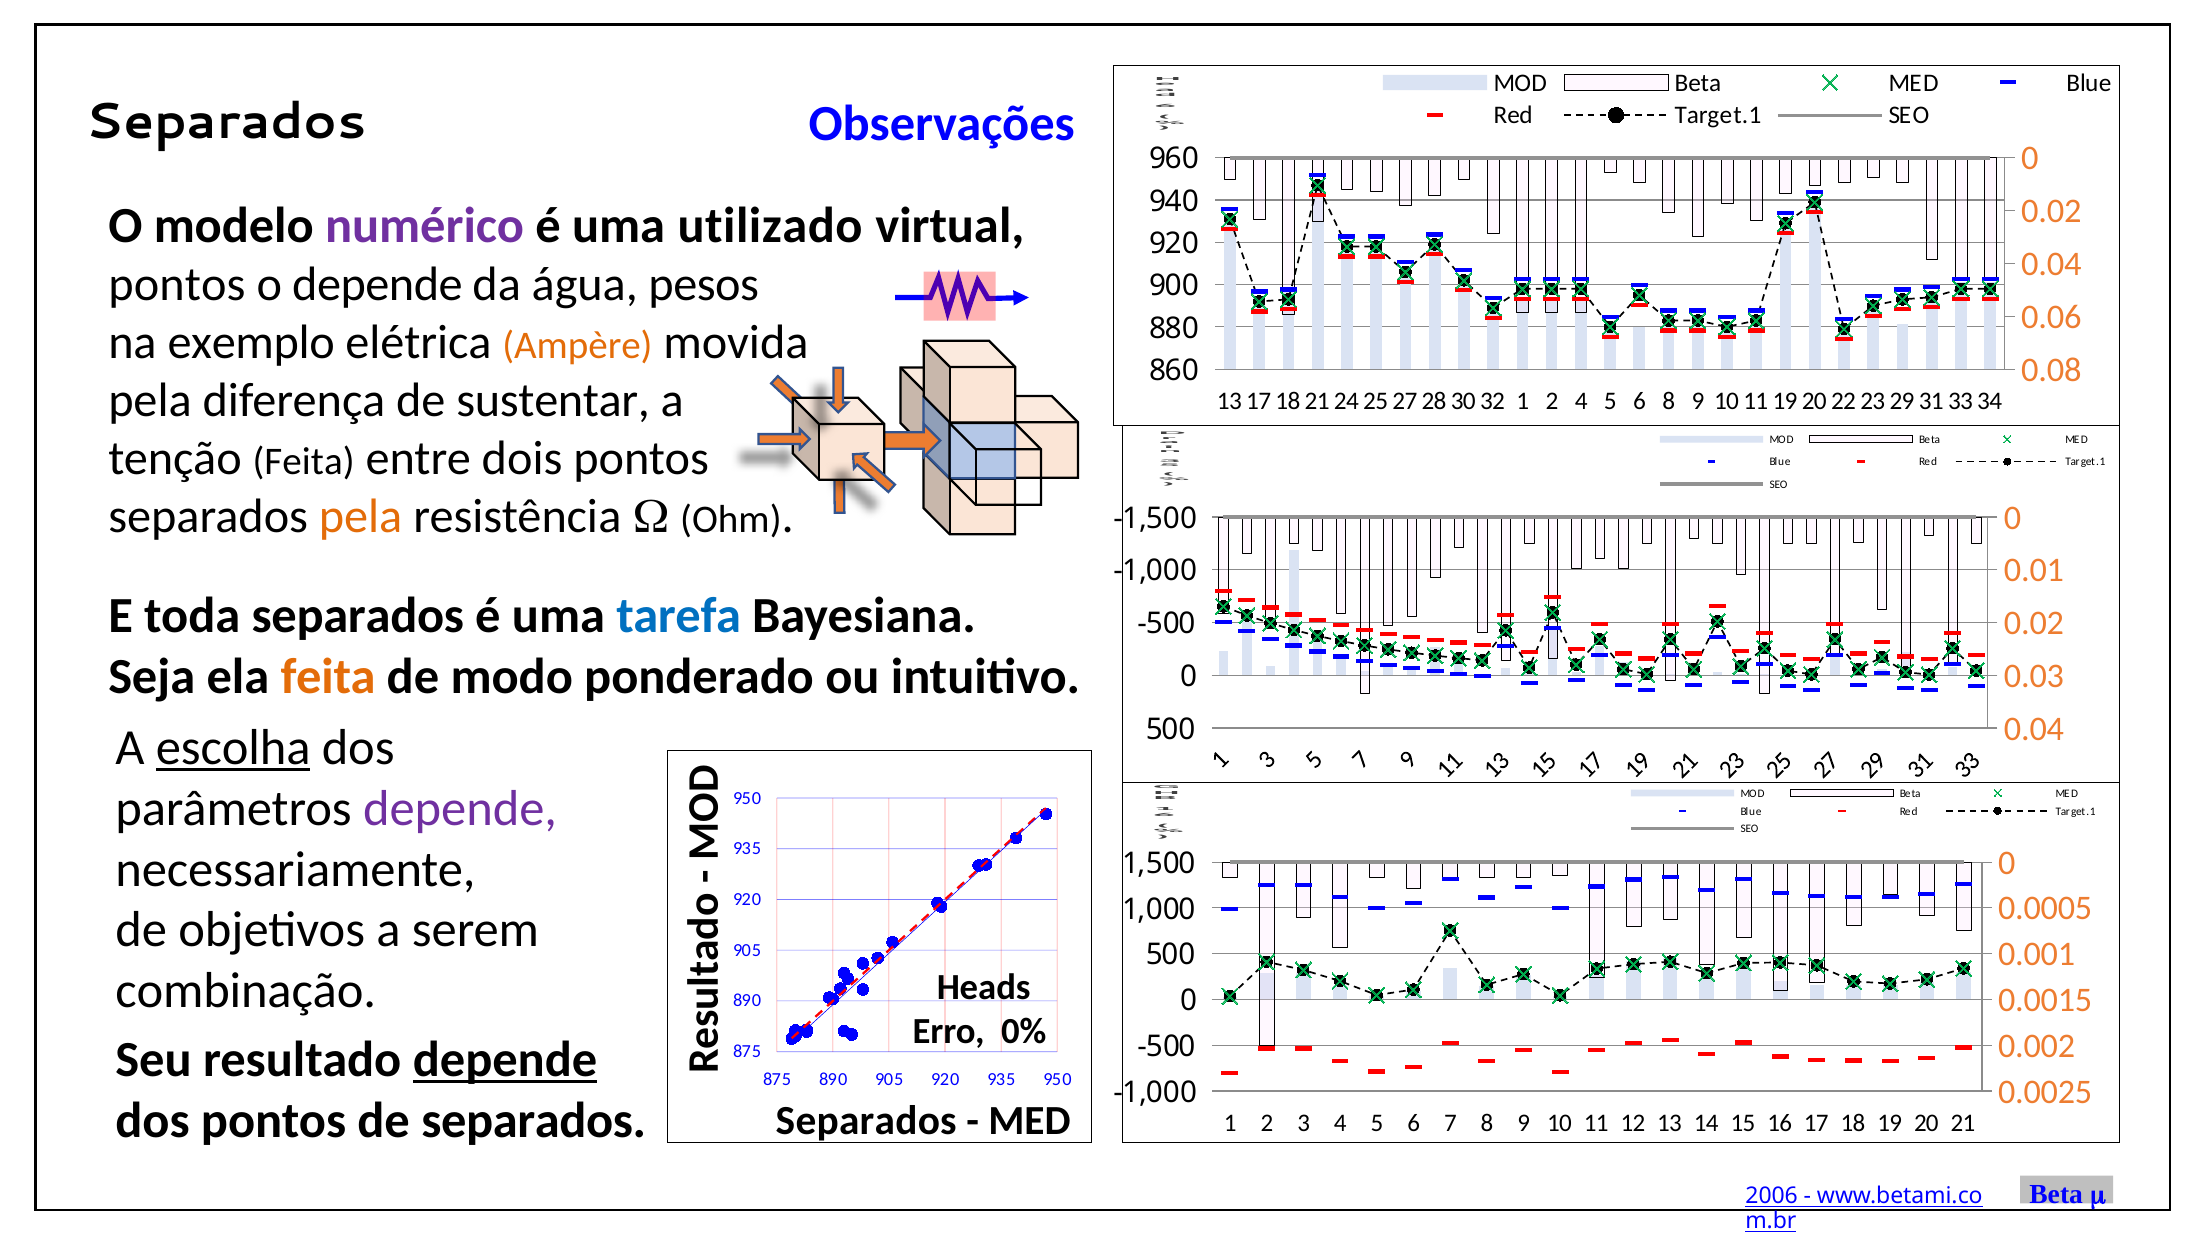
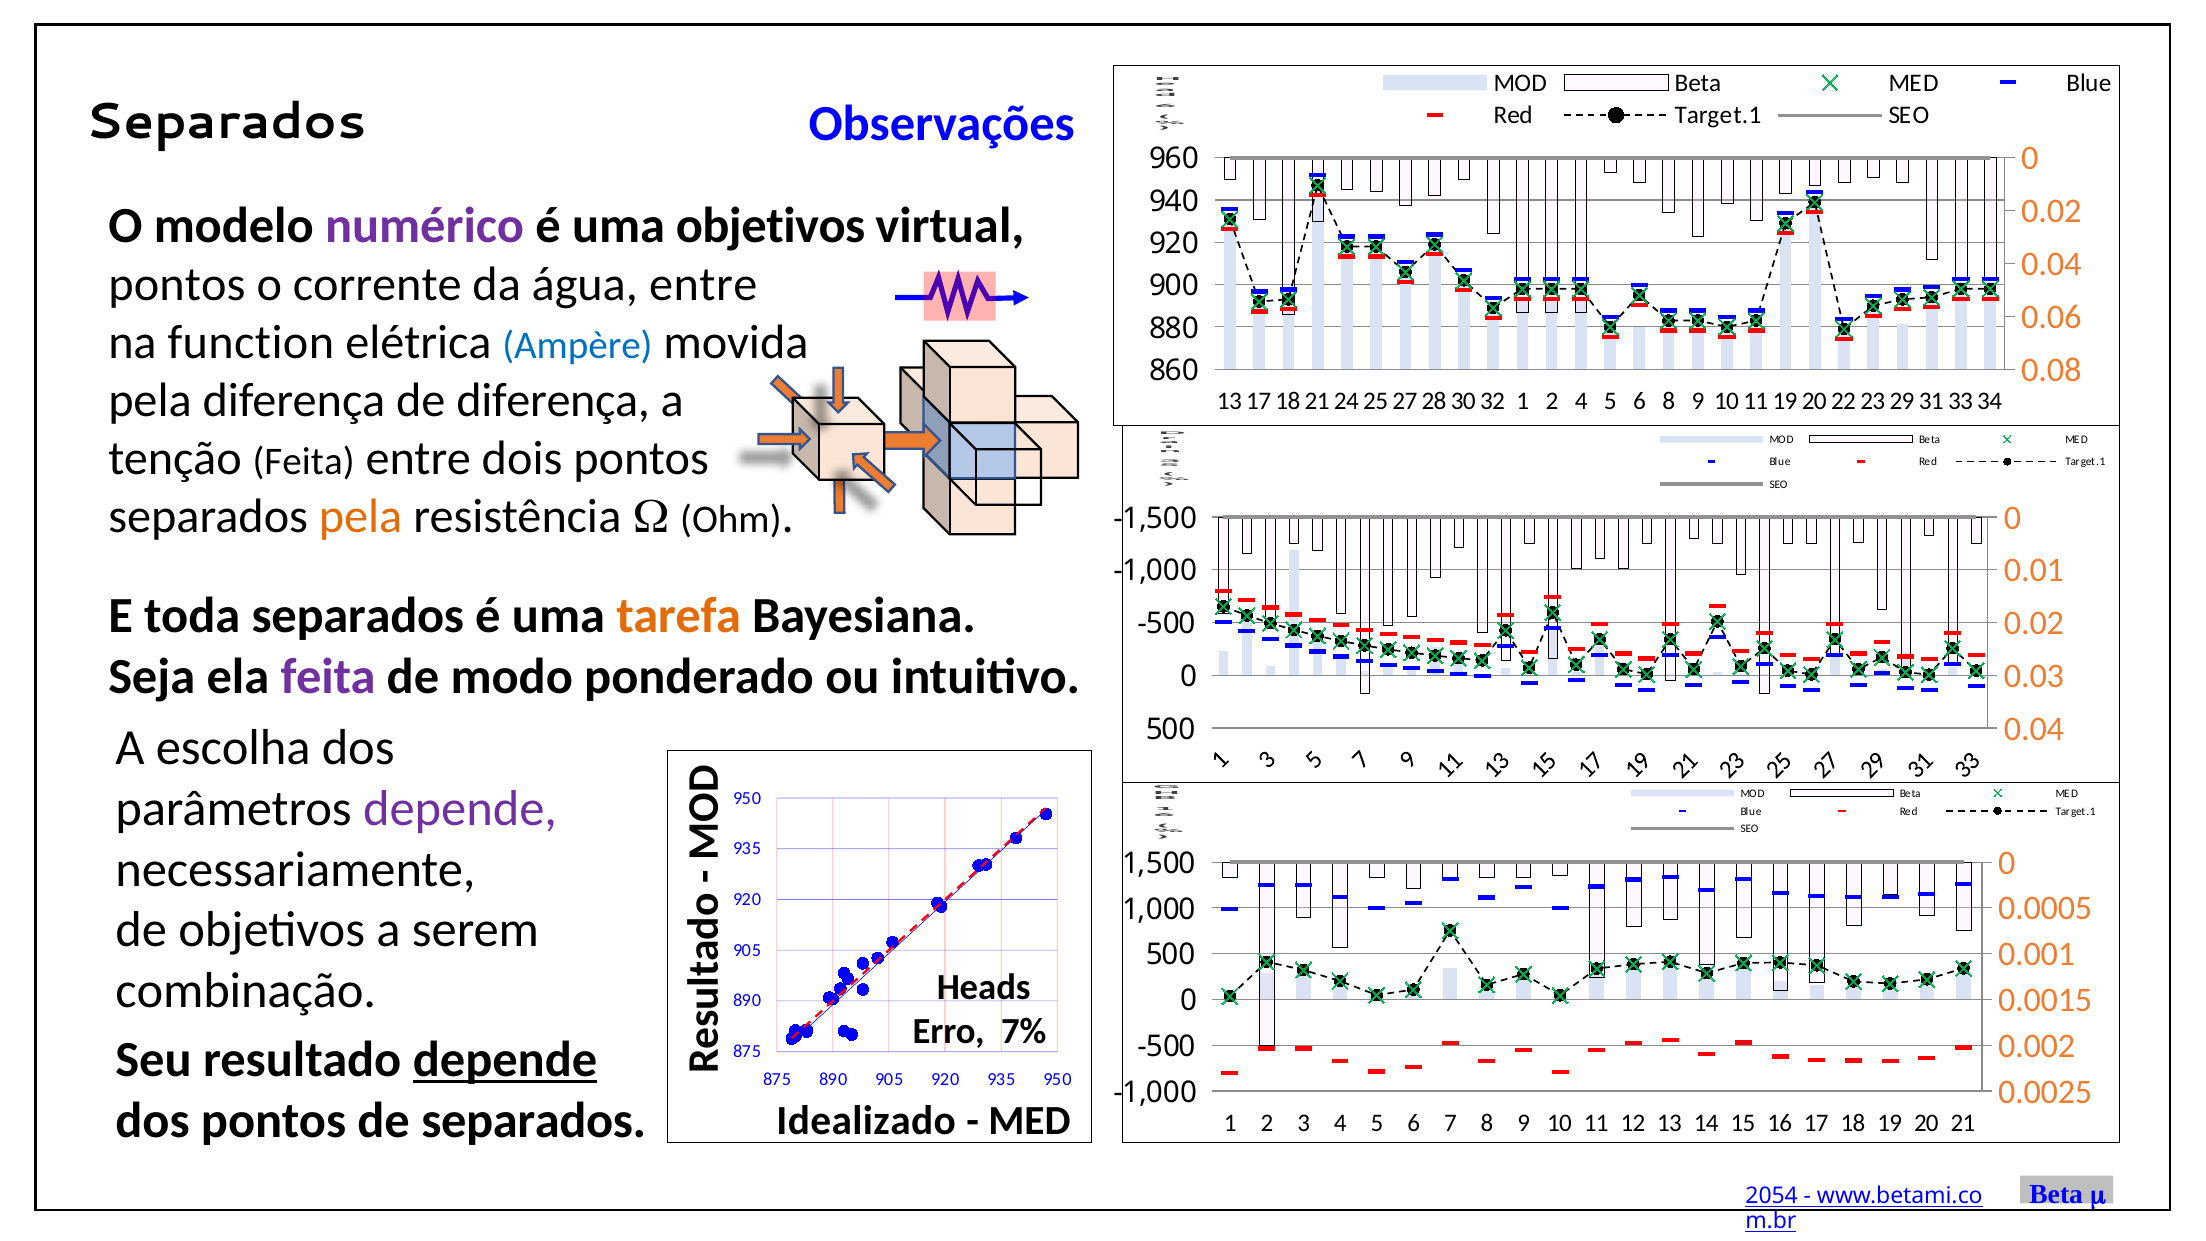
uma utilizado: utilizado -> objetivos
o depende: depende -> corrente
água pesos: pesos -> entre
exemplo: exemplo -> function
Ampère colour: orange -> blue
de sustentar: sustentar -> diferença
tarefa colour: blue -> orange
feita at (328, 677) colour: orange -> purple
escolha underline: present -> none
0%: 0% -> 7%
Separados at (866, 1121): Separados -> Idealizado
2006: 2006 -> 2054
